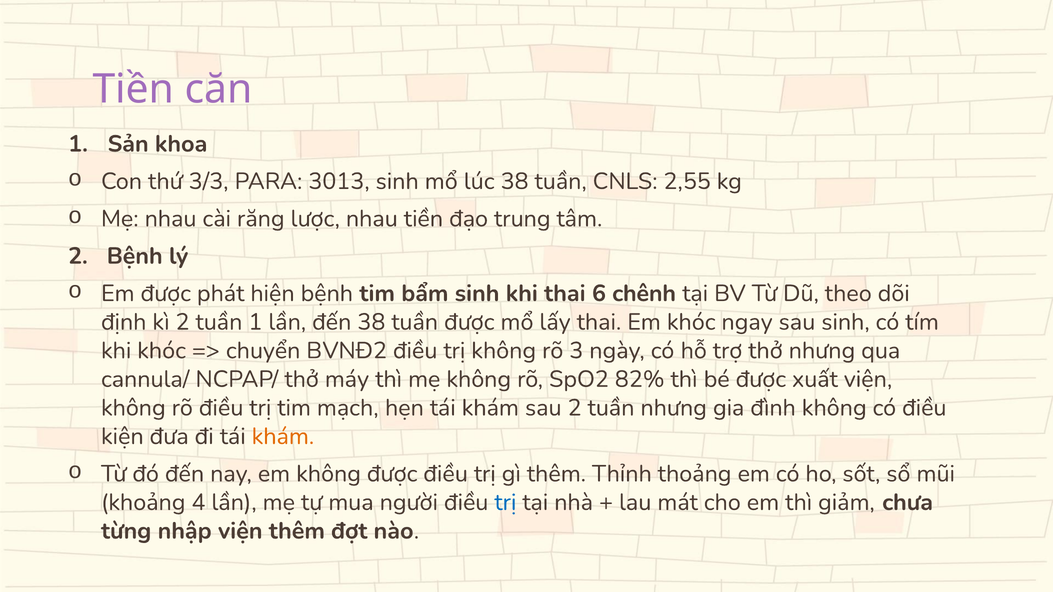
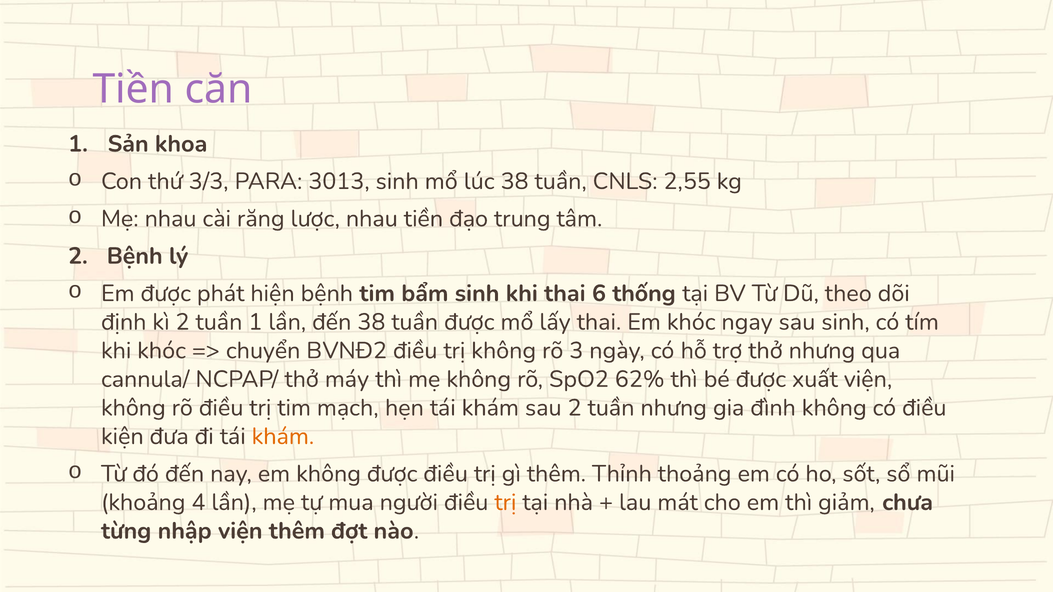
chênh: chênh -> thống
82%: 82% -> 62%
trị at (505, 503) colour: blue -> orange
